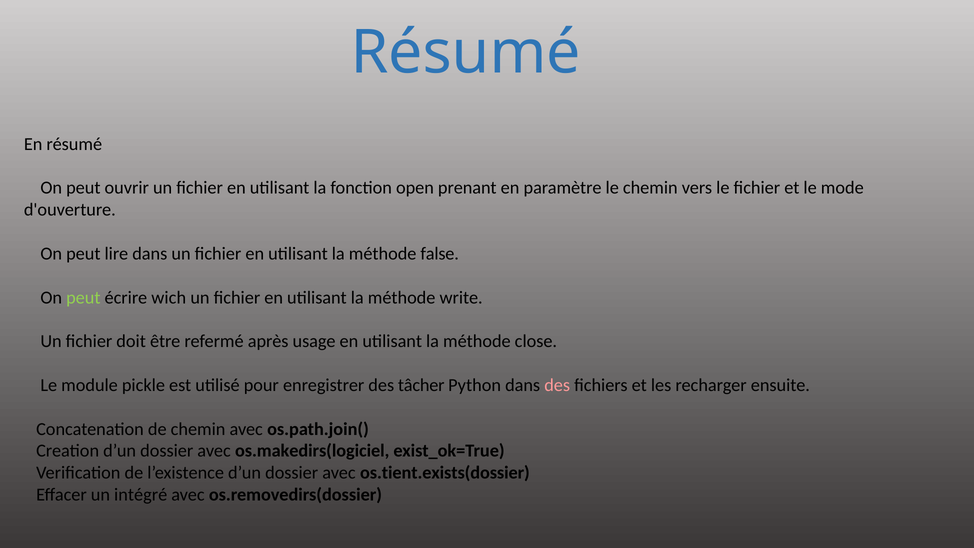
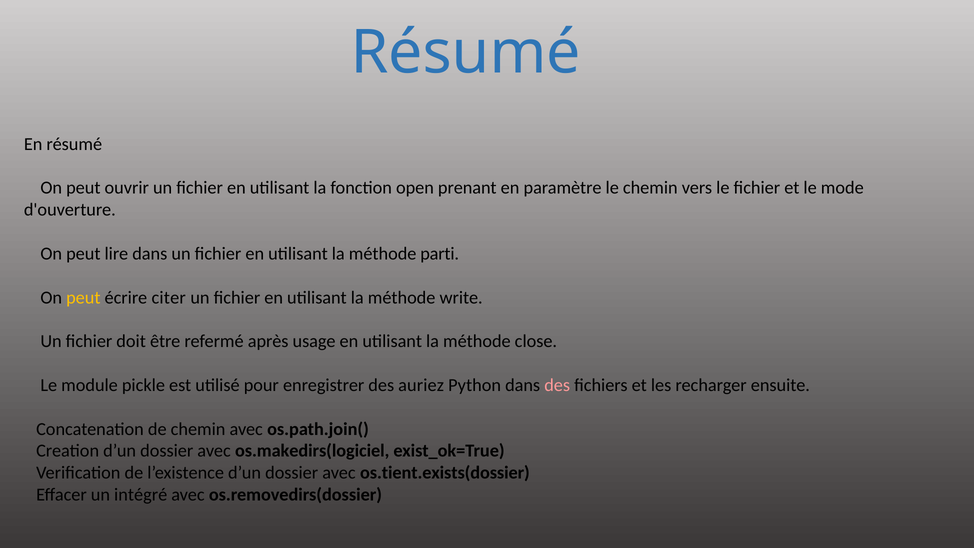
false: false -> parti
peut at (83, 297) colour: light green -> yellow
wich: wich -> citer
tâcher: tâcher -> auriez
